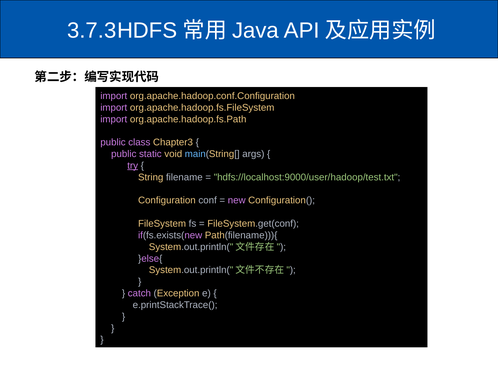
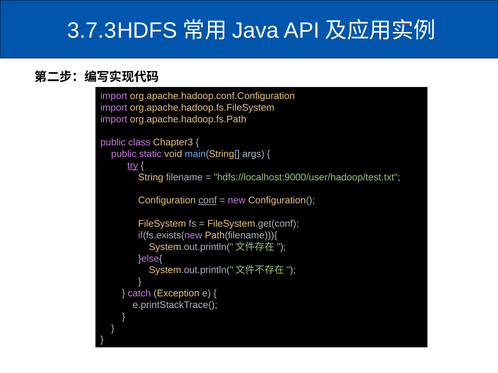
conf underline: none -> present
